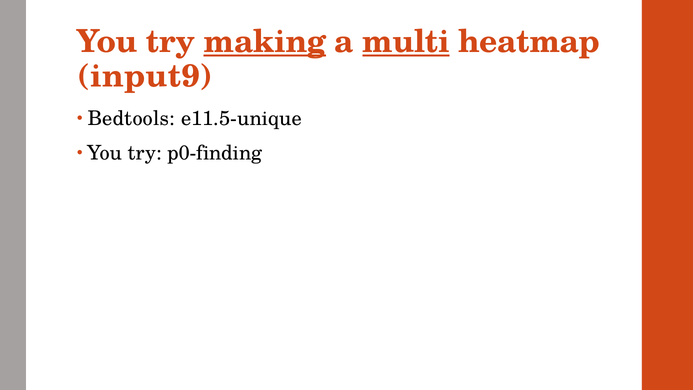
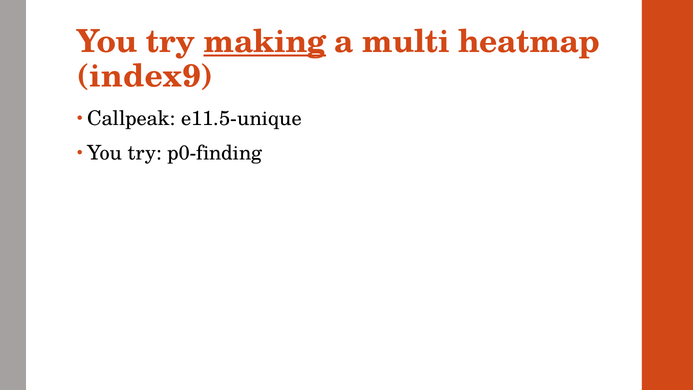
multi underline: present -> none
input9: input9 -> index9
Bedtools: Bedtools -> Callpeak
